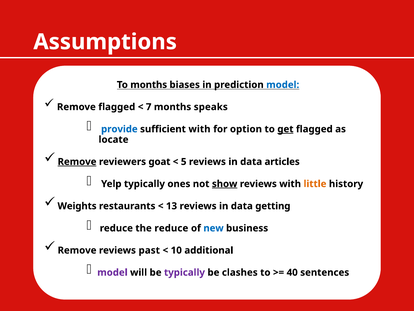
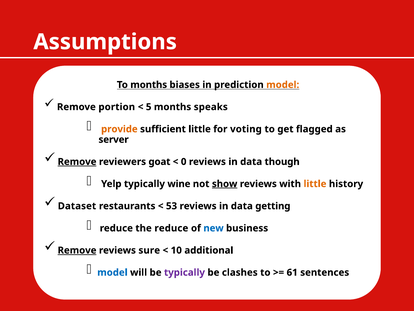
model at (283, 85) colour: blue -> orange
Remove flagged: flagged -> portion
7: 7 -> 5
provide colour: blue -> orange
sufficient with: with -> little
option: option -> voting
get underline: present -> none
locate: locate -> server
5: 5 -> 0
articles: articles -> though
ones: ones -> wine
Weights: Weights -> Dataset
13: 13 -> 53
Remove at (77, 250) underline: none -> present
past: past -> sure
model at (112, 272) colour: purple -> blue
40: 40 -> 61
